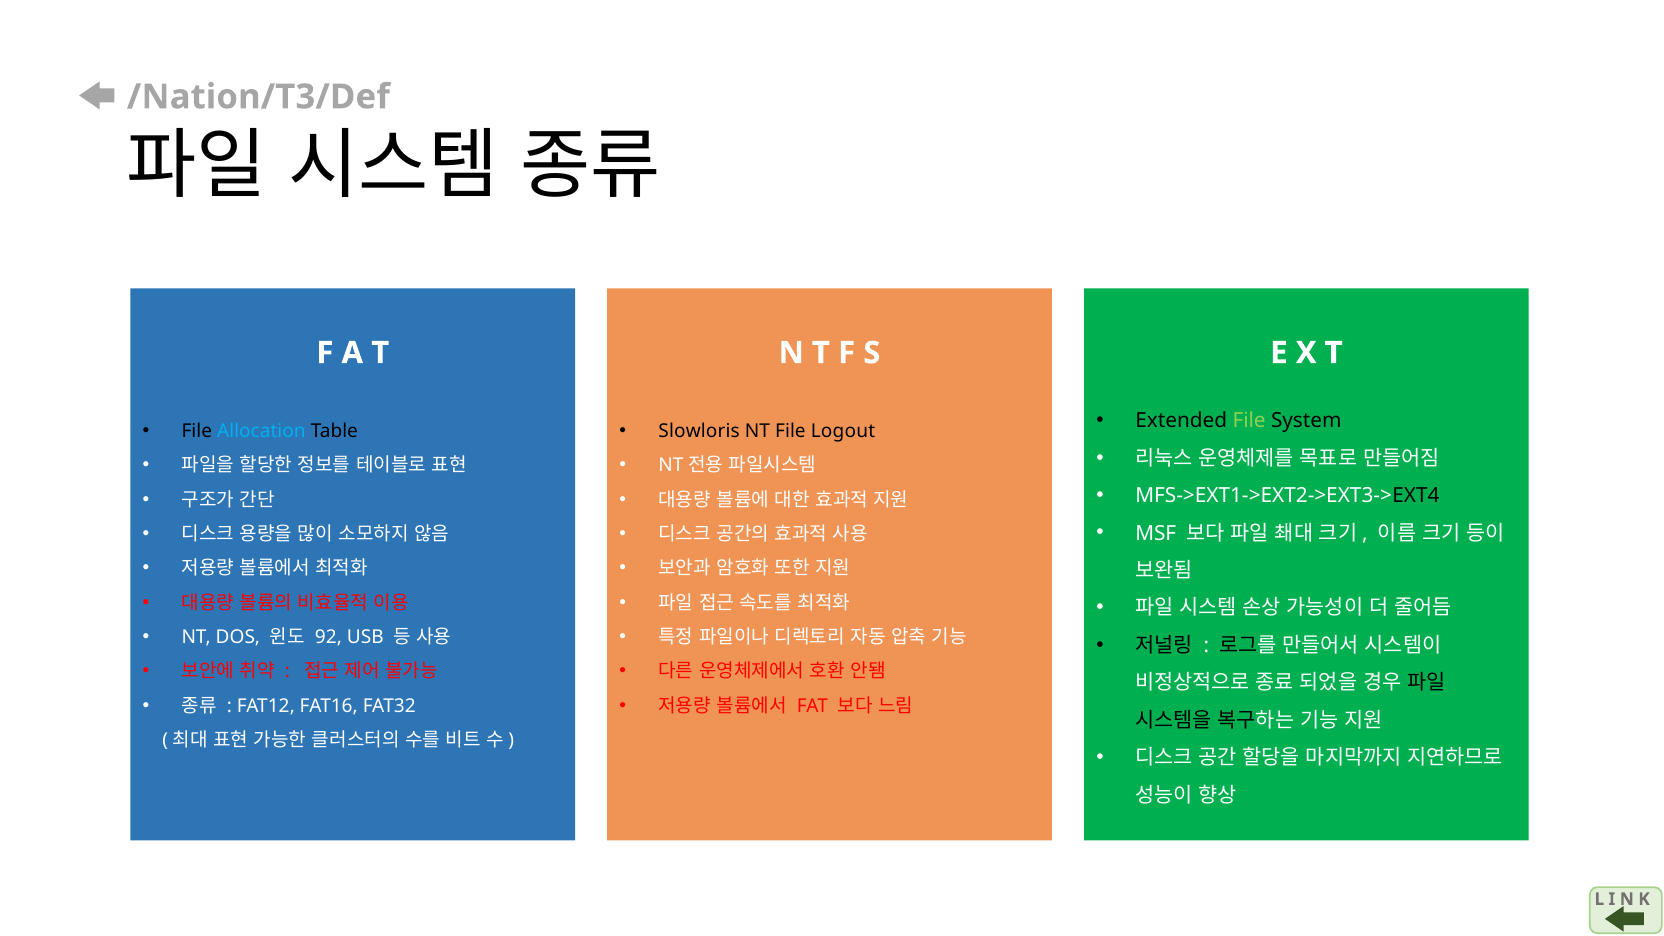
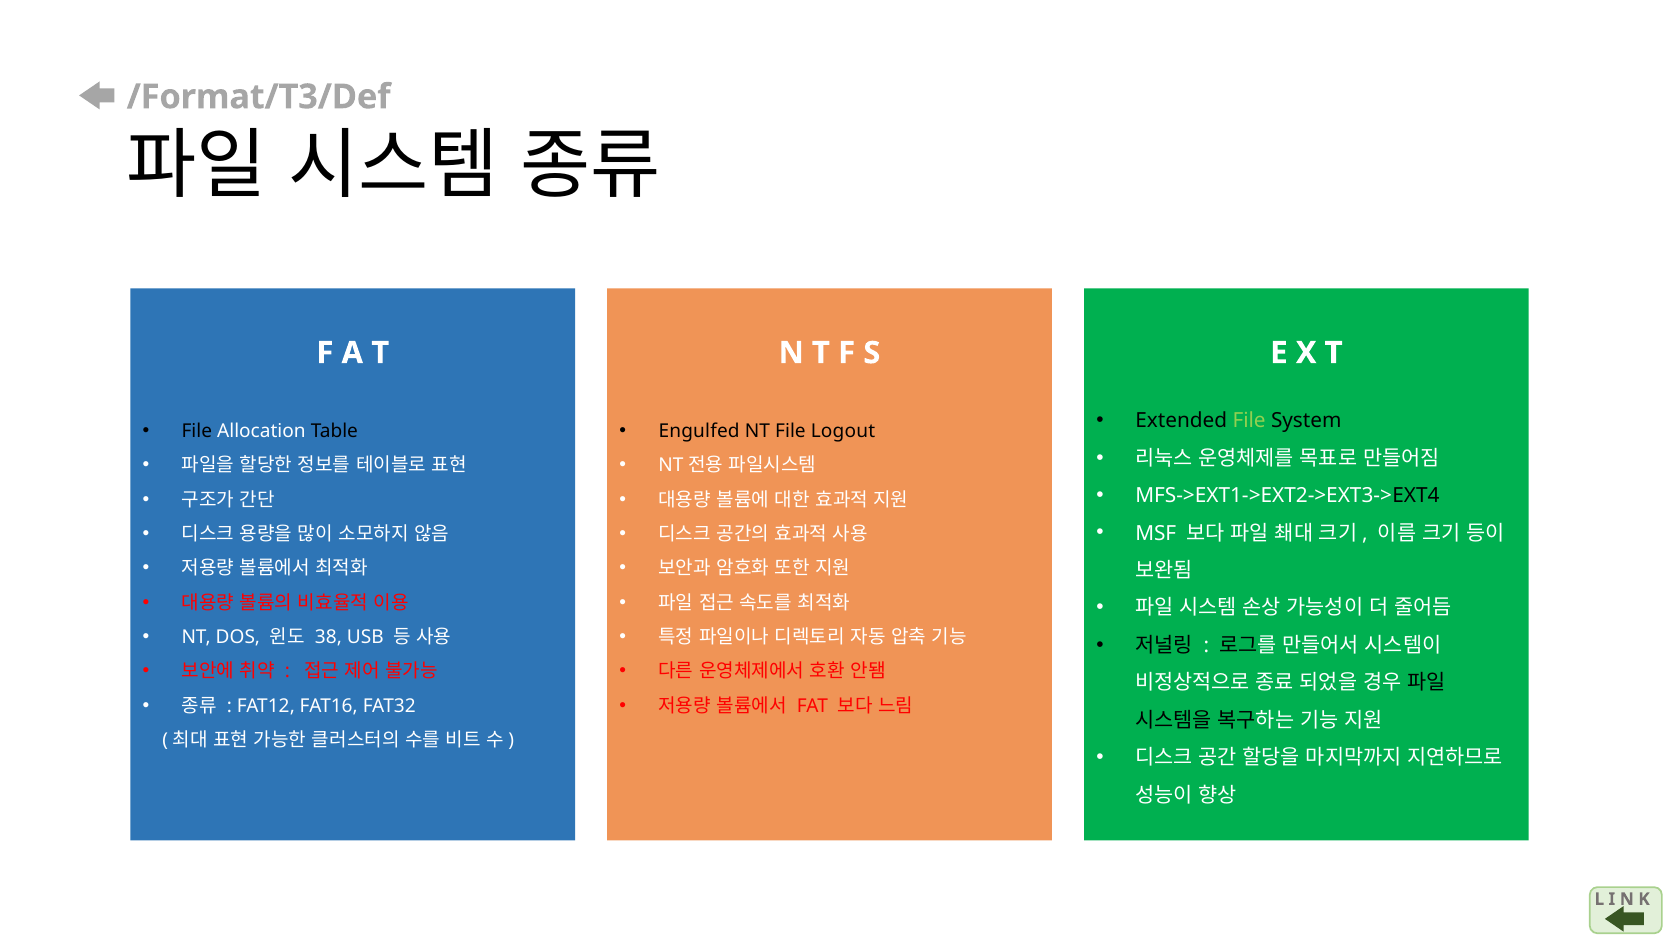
/Nation/T3/Def: /Nation/T3/Def -> /Format/T3/Def
Allocation colour: light blue -> white
Slowloris: Slowloris -> Engulfed
92: 92 -> 38
